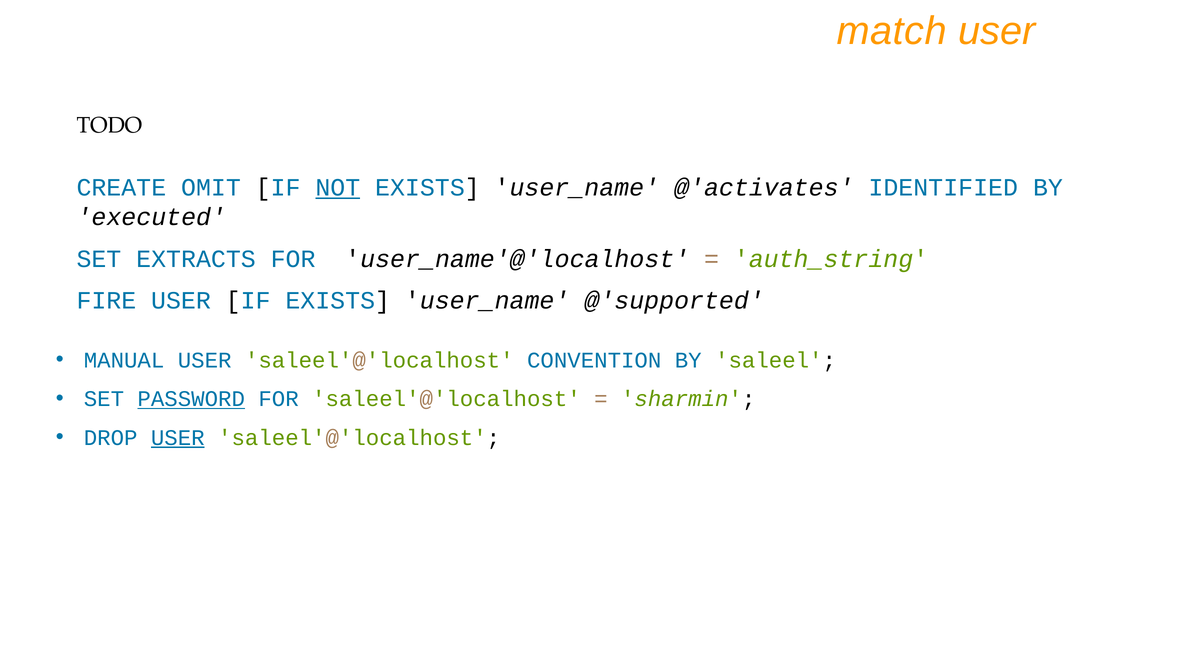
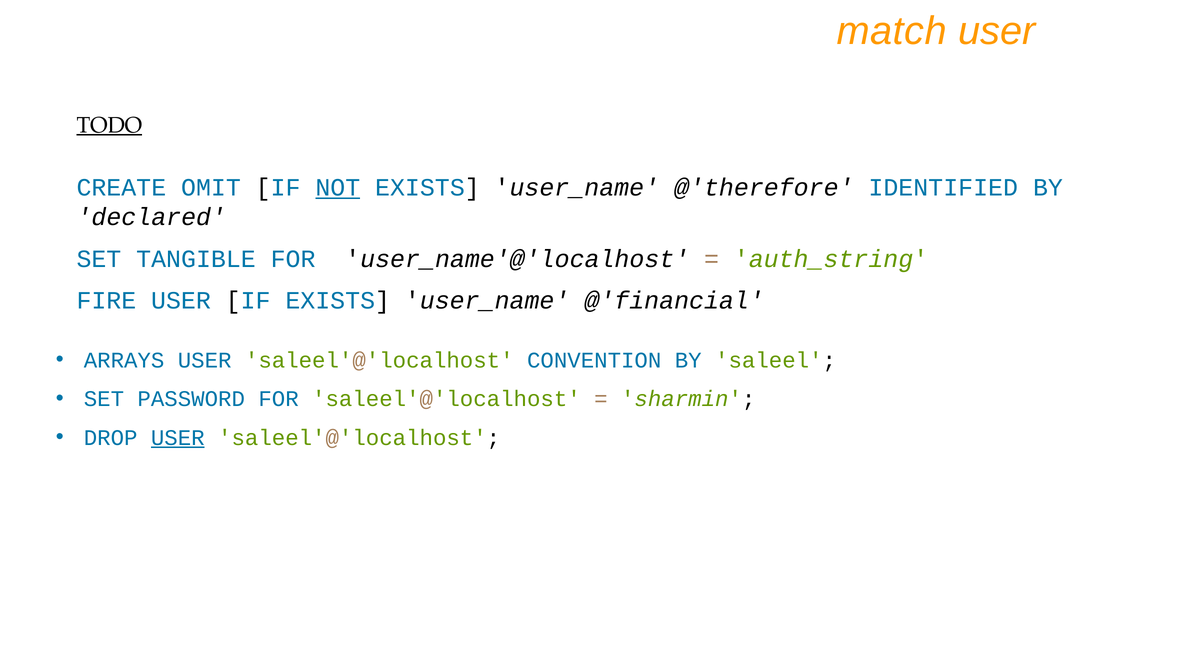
TODO underline: none -> present
@'activates: @'activates -> @'therefore
executed: executed -> declared
EXTRACTS: EXTRACTS -> TANGIBLE
@'supported: @'supported -> @'financial
MANUAL: MANUAL -> ARRAYS
PASSWORD underline: present -> none
